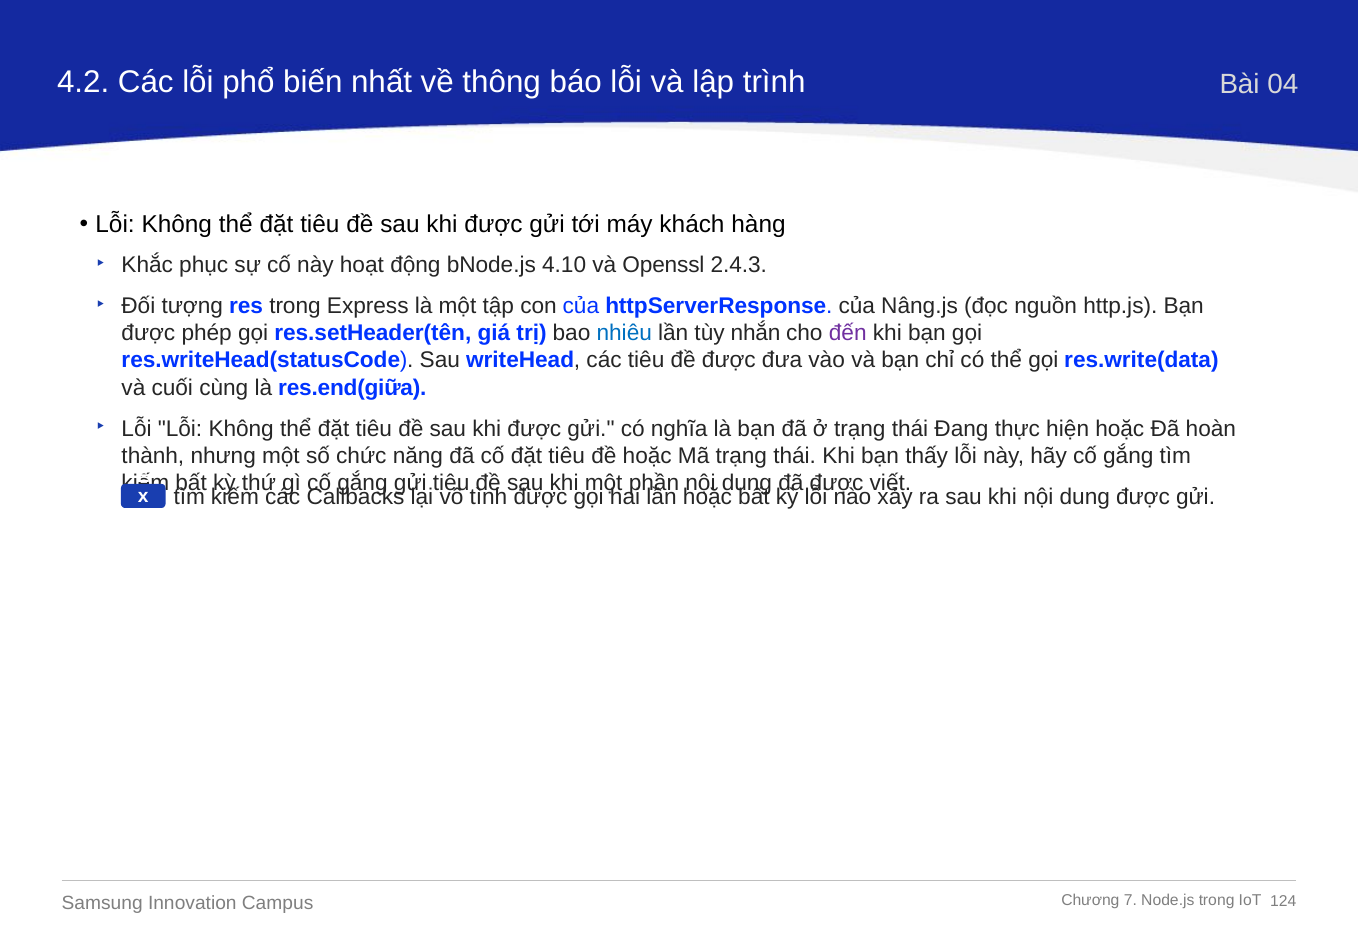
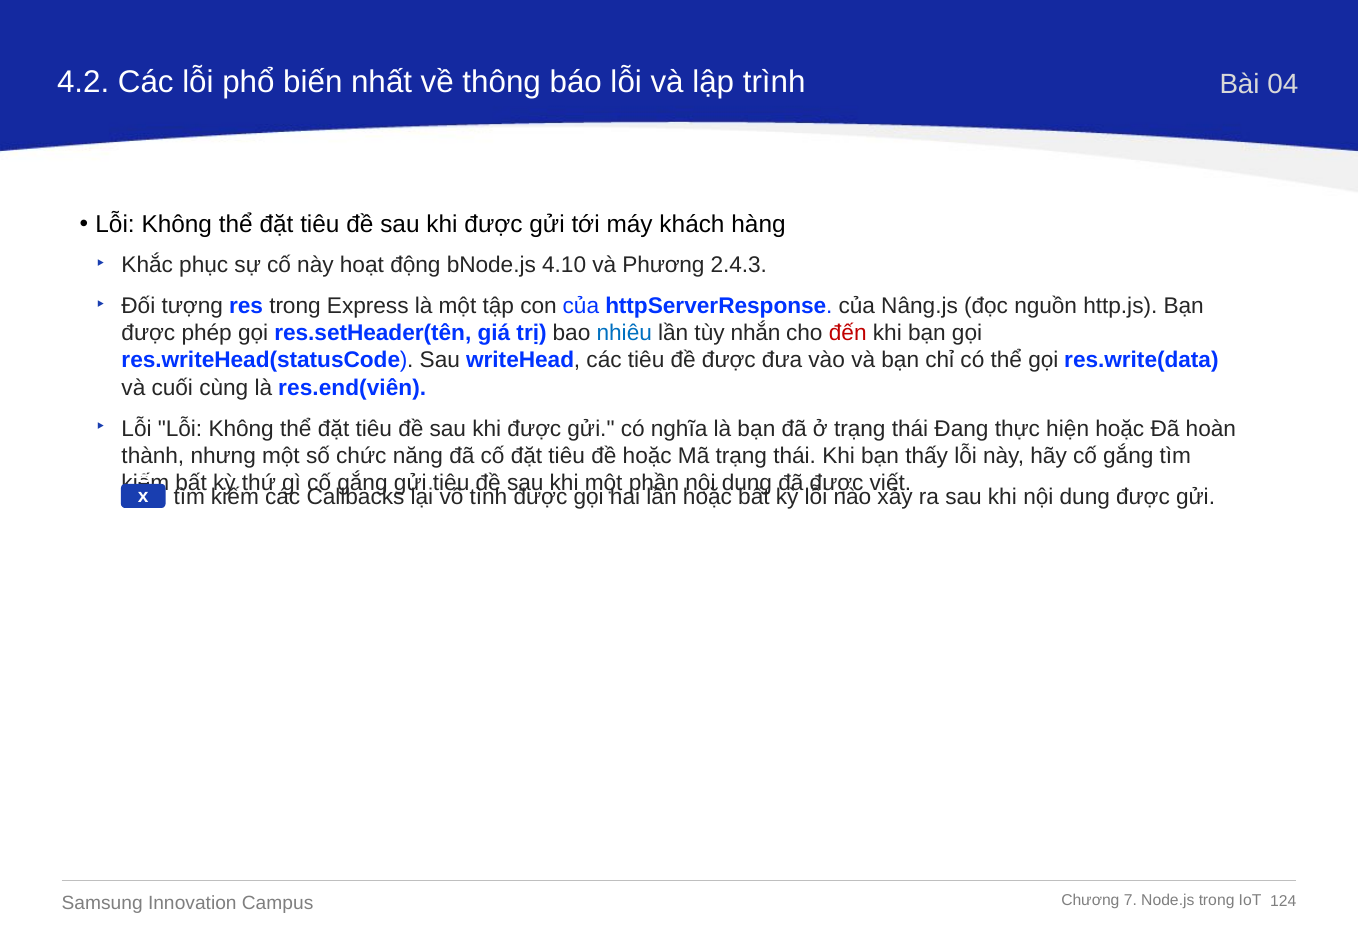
Openssl: Openssl -> Phương
đến colour: purple -> red
res.end(giữa: res.end(giữa -> res.end(viên
